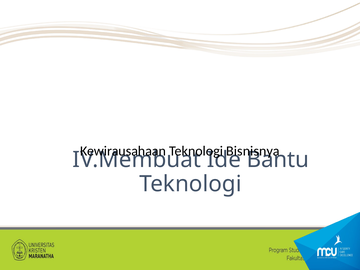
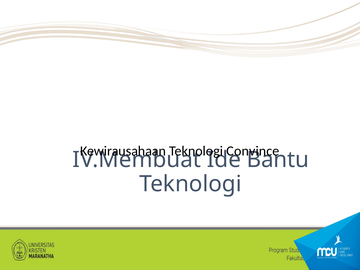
Bisnisnya: Bisnisnya -> Convince
